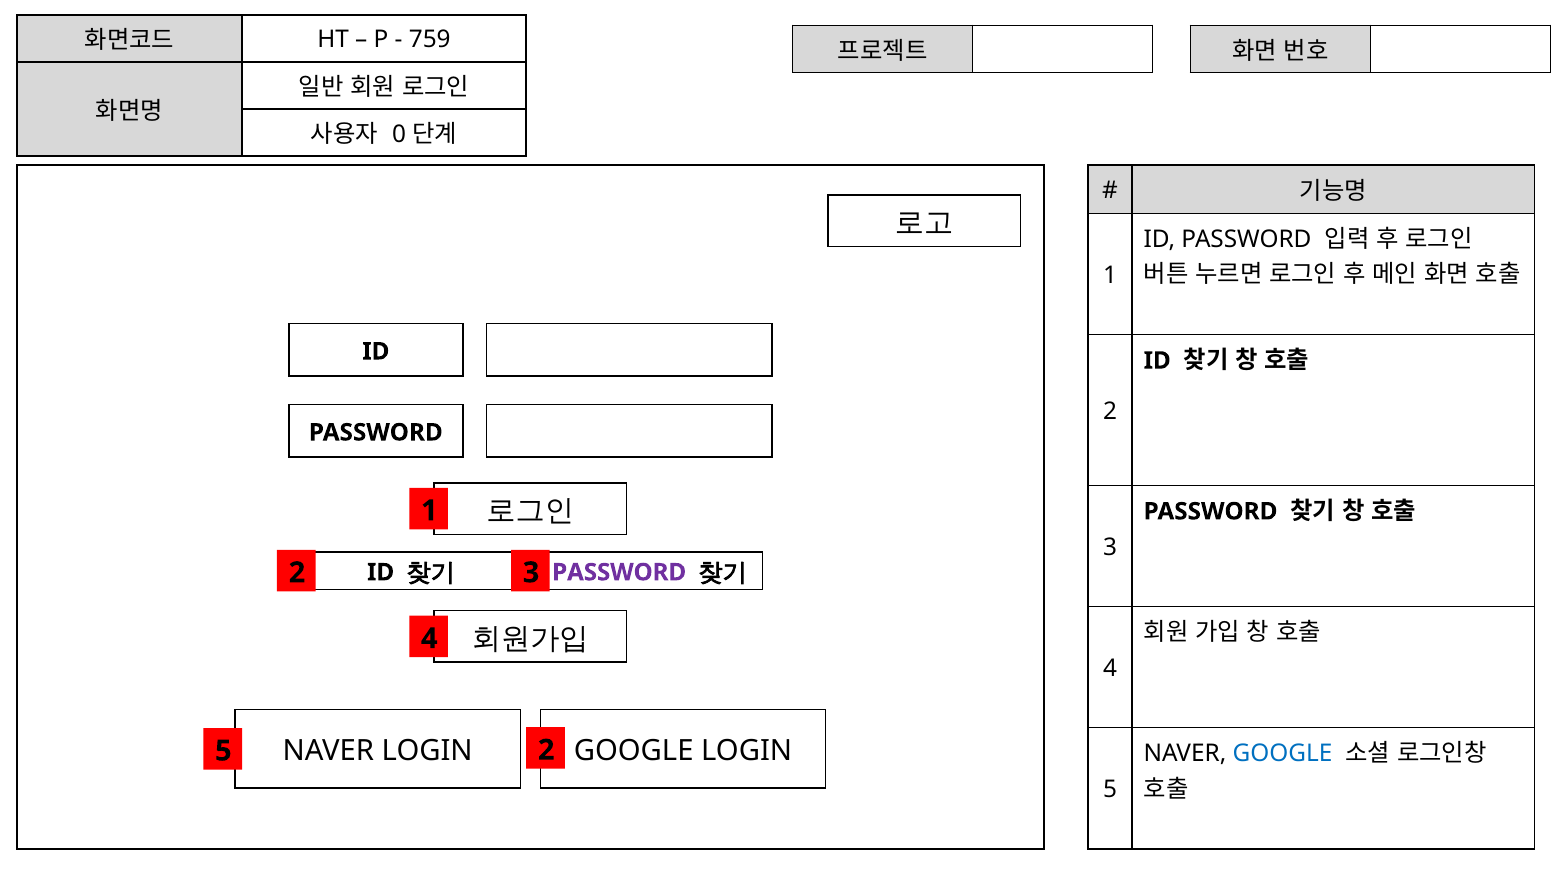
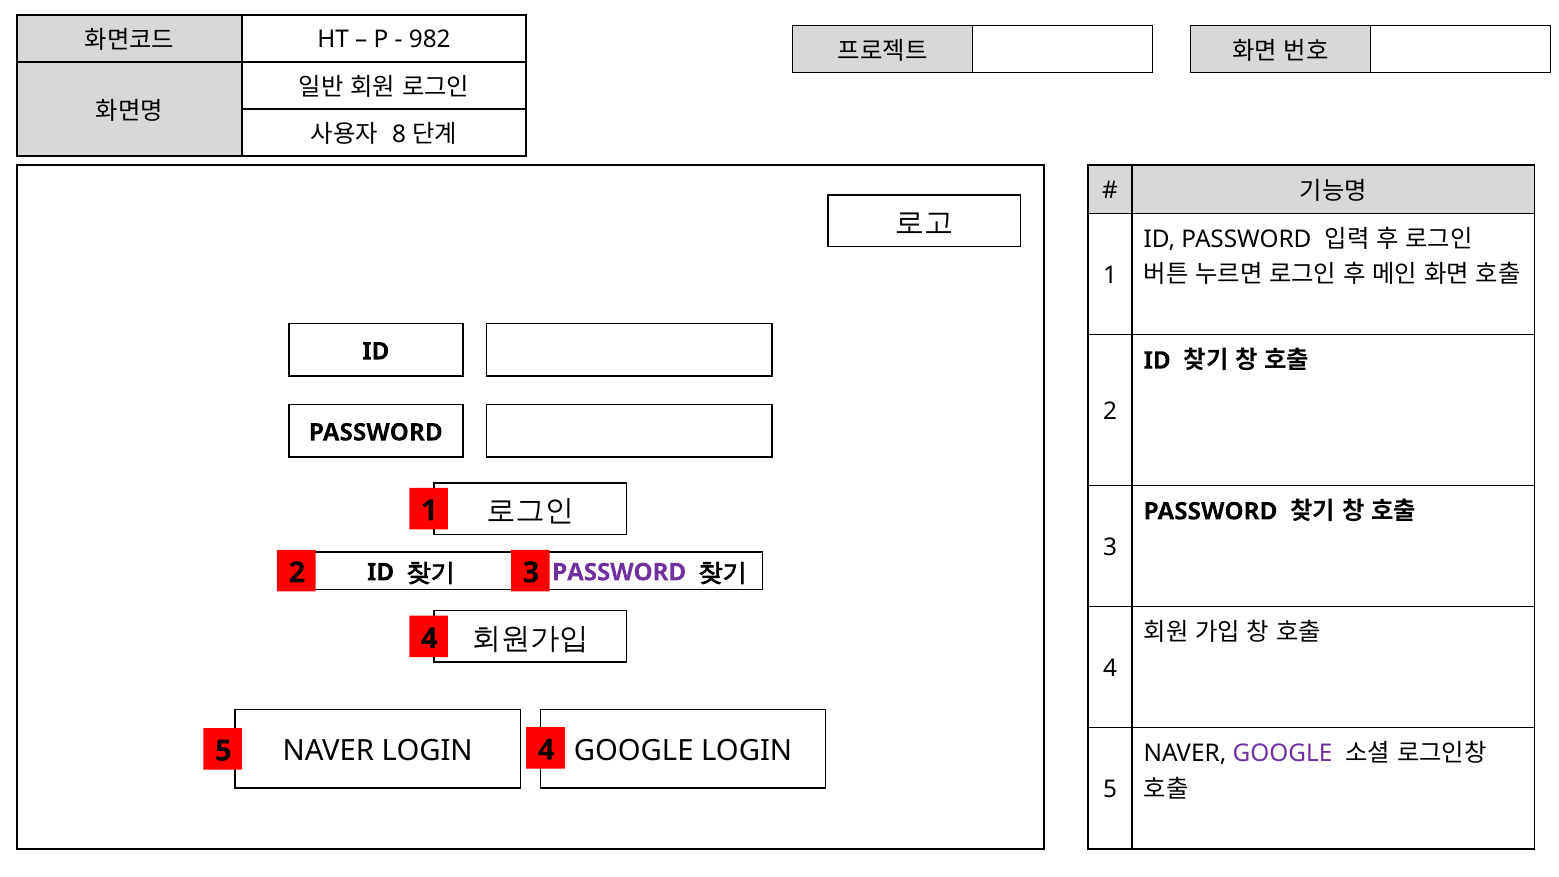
759: 759 -> 982
0: 0 -> 8
5 2: 2 -> 4
GOOGLE at (1283, 754) colour: blue -> purple
